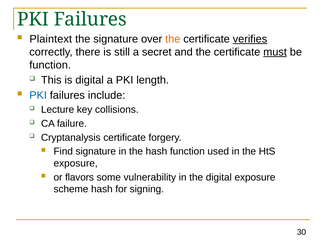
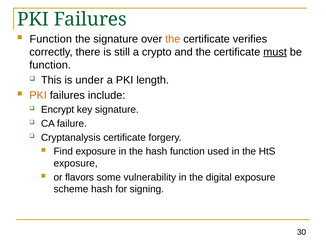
Plaintext at (51, 39): Plaintext -> Function
verifies underline: present -> none
secret: secret -> crypto
is digital: digital -> under
PKI at (38, 96) colour: blue -> orange
Lecture: Lecture -> Encrypt
key collisions: collisions -> signature
Find signature: signature -> exposure
